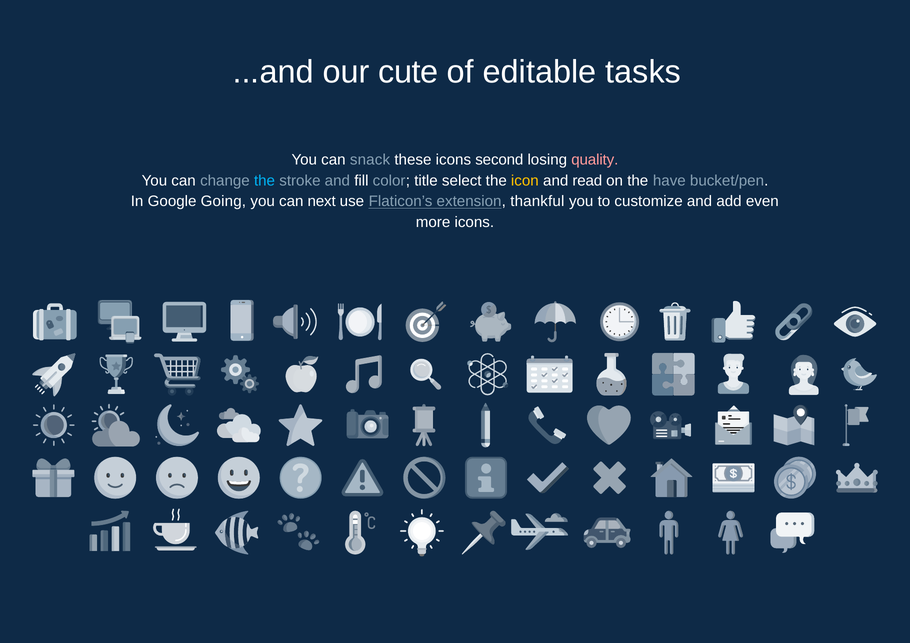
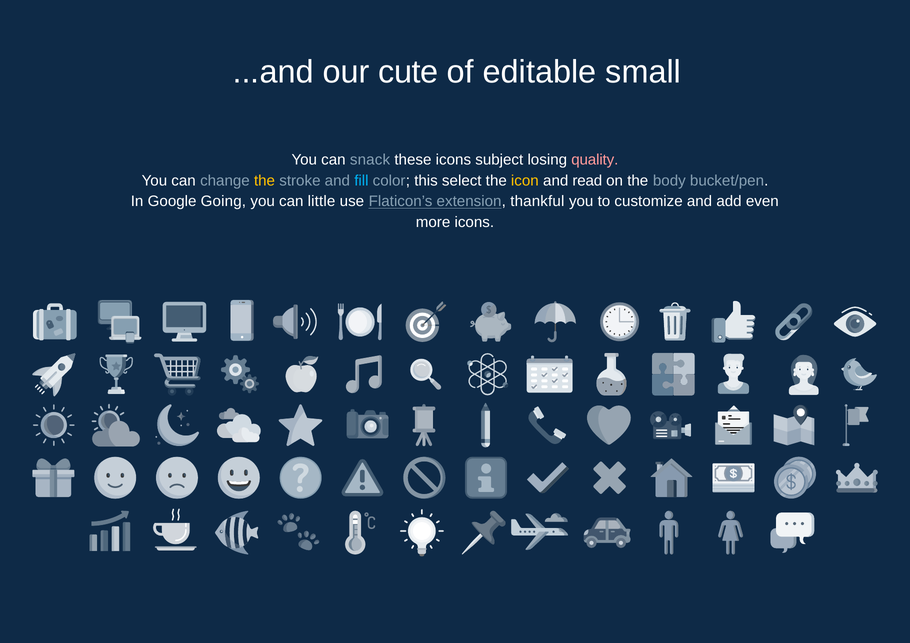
tasks: tasks -> small
second: second -> subject
the at (265, 181) colour: light blue -> yellow
fill colour: white -> light blue
title: title -> this
have: have -> body
next: next -> little
